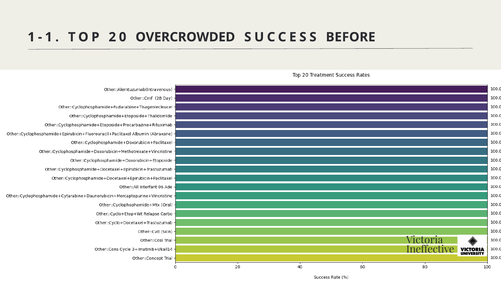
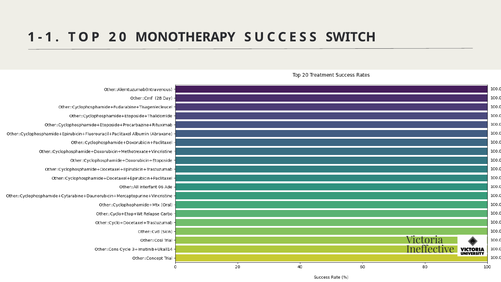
OVERCROWDED: OVERCROWDED -> MONOTHERAPY
BEFORE: BEFORE -> SWITCH
